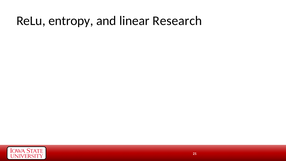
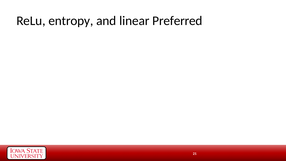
Research: Research -> Preferred
